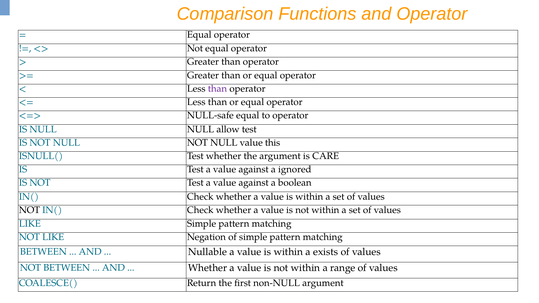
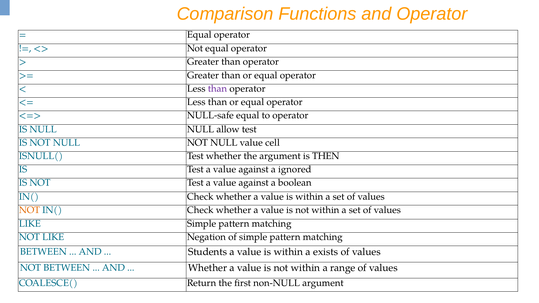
this: this -> cell
CARE: CARE -> THEN
NOT at (29, 210) colour: black -> orange
Nullable: Nullable -> Students
